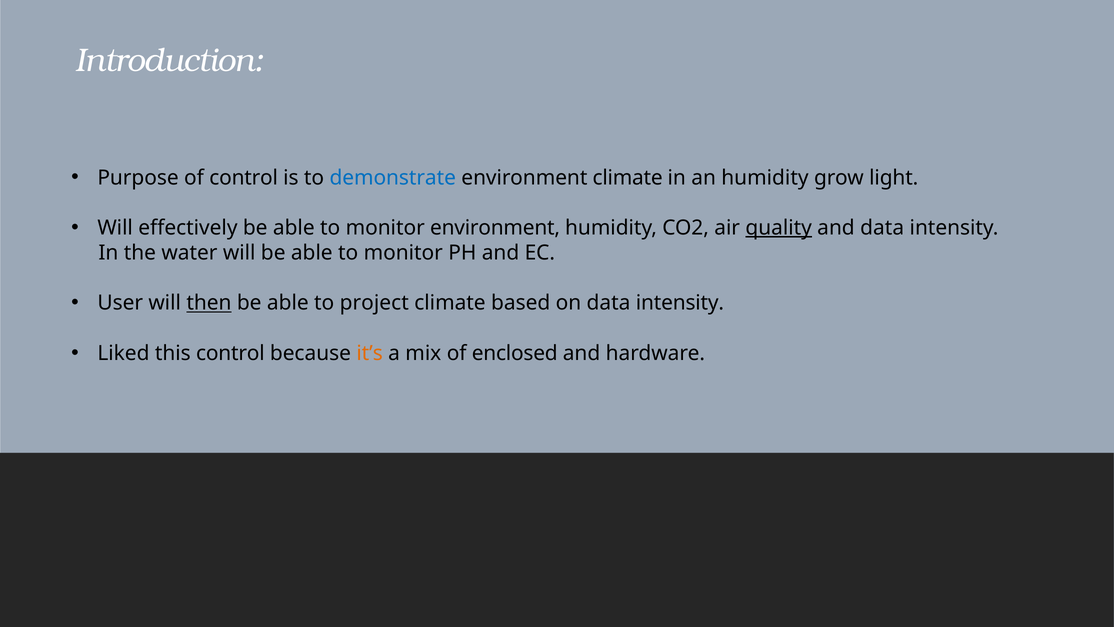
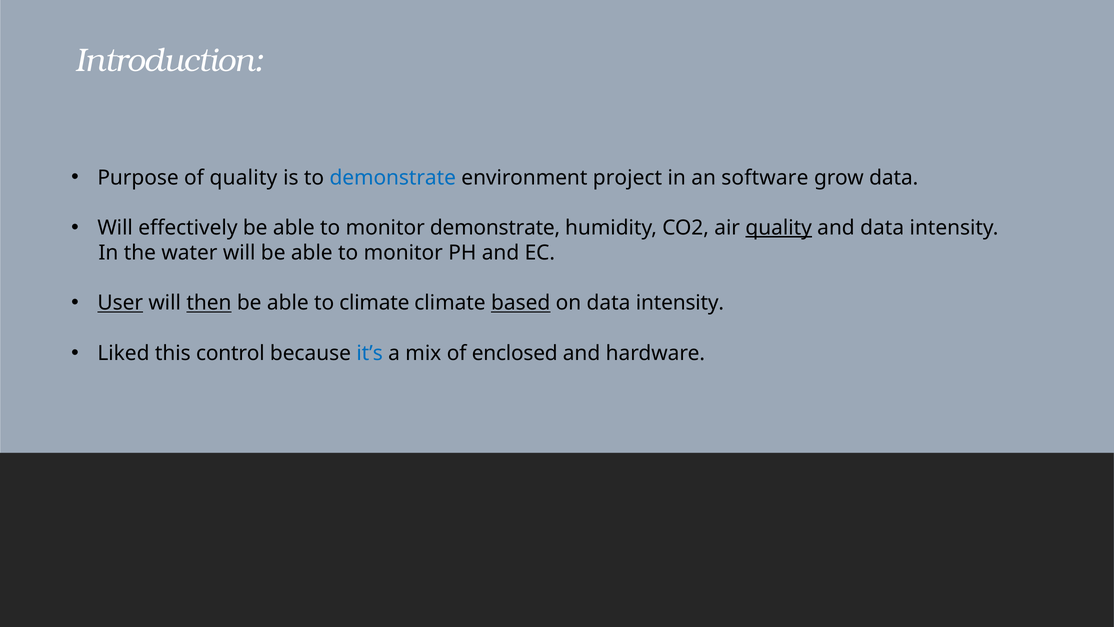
of control: control -> quality
environment climate: climate -> project
an humidity: humidity -> software
grow light: light -> data
monitor environment: environment -> demonstrate
User underline: none -> present
to project: project -> climate
based underline: none -> present
it’s colour: orange -> blue
